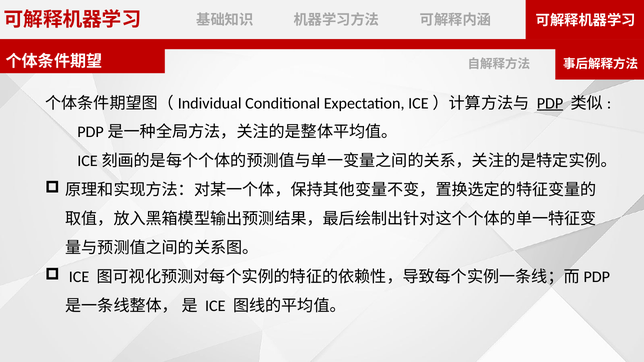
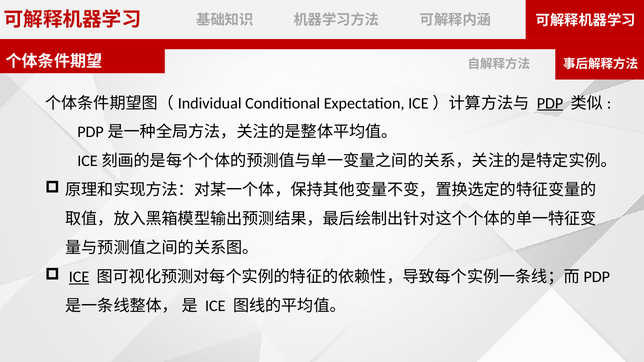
ICE at (79, 277) underline: none -> present
